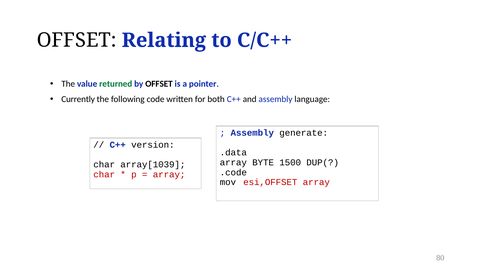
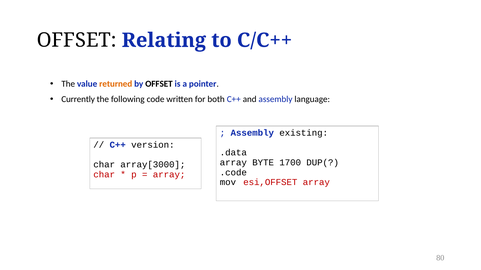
returned colour: green -> orange
generate: generate -> existing
1500: 1500 -> 1700
array[1039: array[1039 -> array[3000
